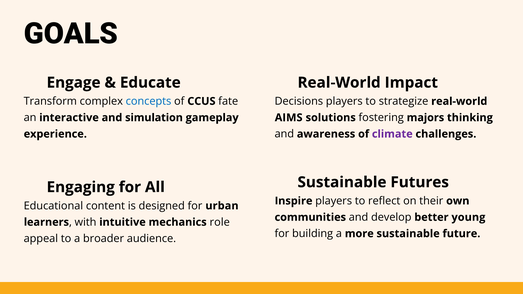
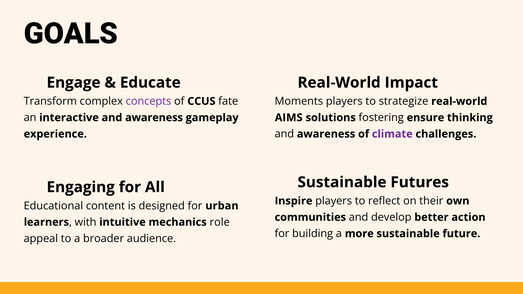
concepts colour: blue -> purple
Decisions: Decisions -> Moments
majors: majors -> ensure
interactive and simulation: simulation -> awareness
young: young -> action
